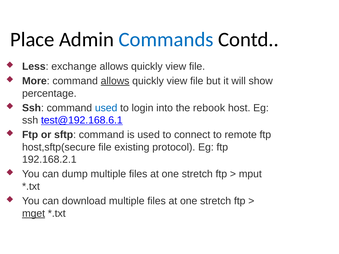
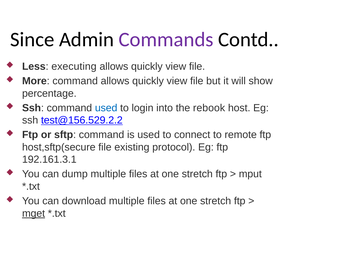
Place: Place -> Since
Commands colour: blue -> purple
exchange: exchange -> executing
allows at (115, 81) underline: present -> none
test@192.168.6.1: test@192.168.6.1 -> test@156.529.2.2
192.168.2.1: 192.168.2.1 -> 192.161.3.1
